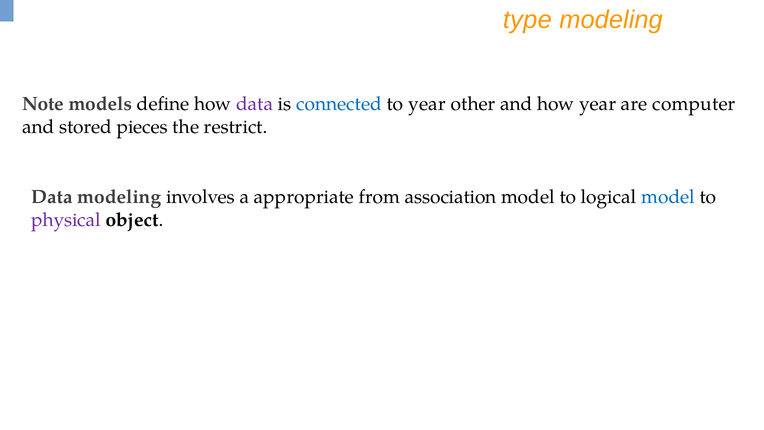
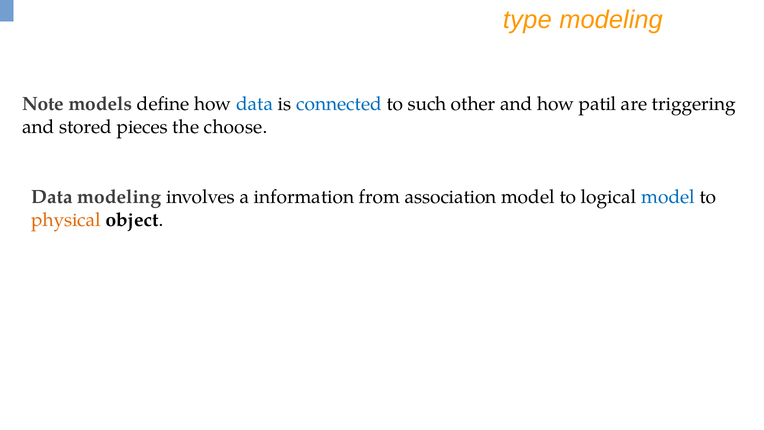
data at (255, 104) colour: purple -> blue
to year: year -> such
how year: year -> patil
computer: computer -> triggering
restrict: restrict -> choose
appropriate: appropriate -> information
physical colour: purple -> orange
